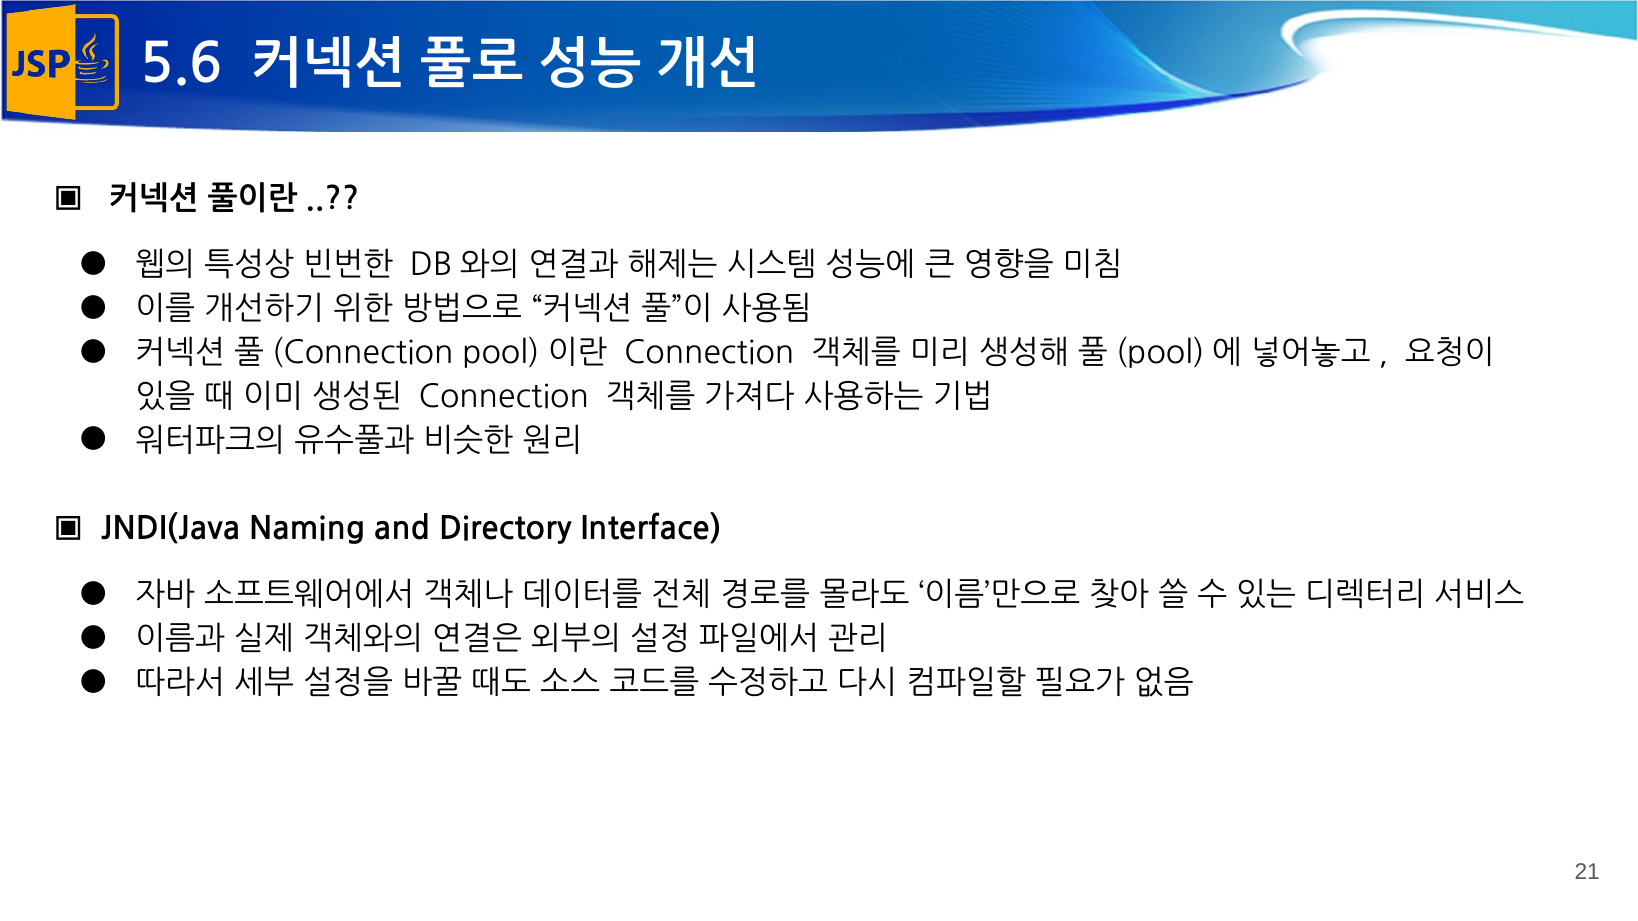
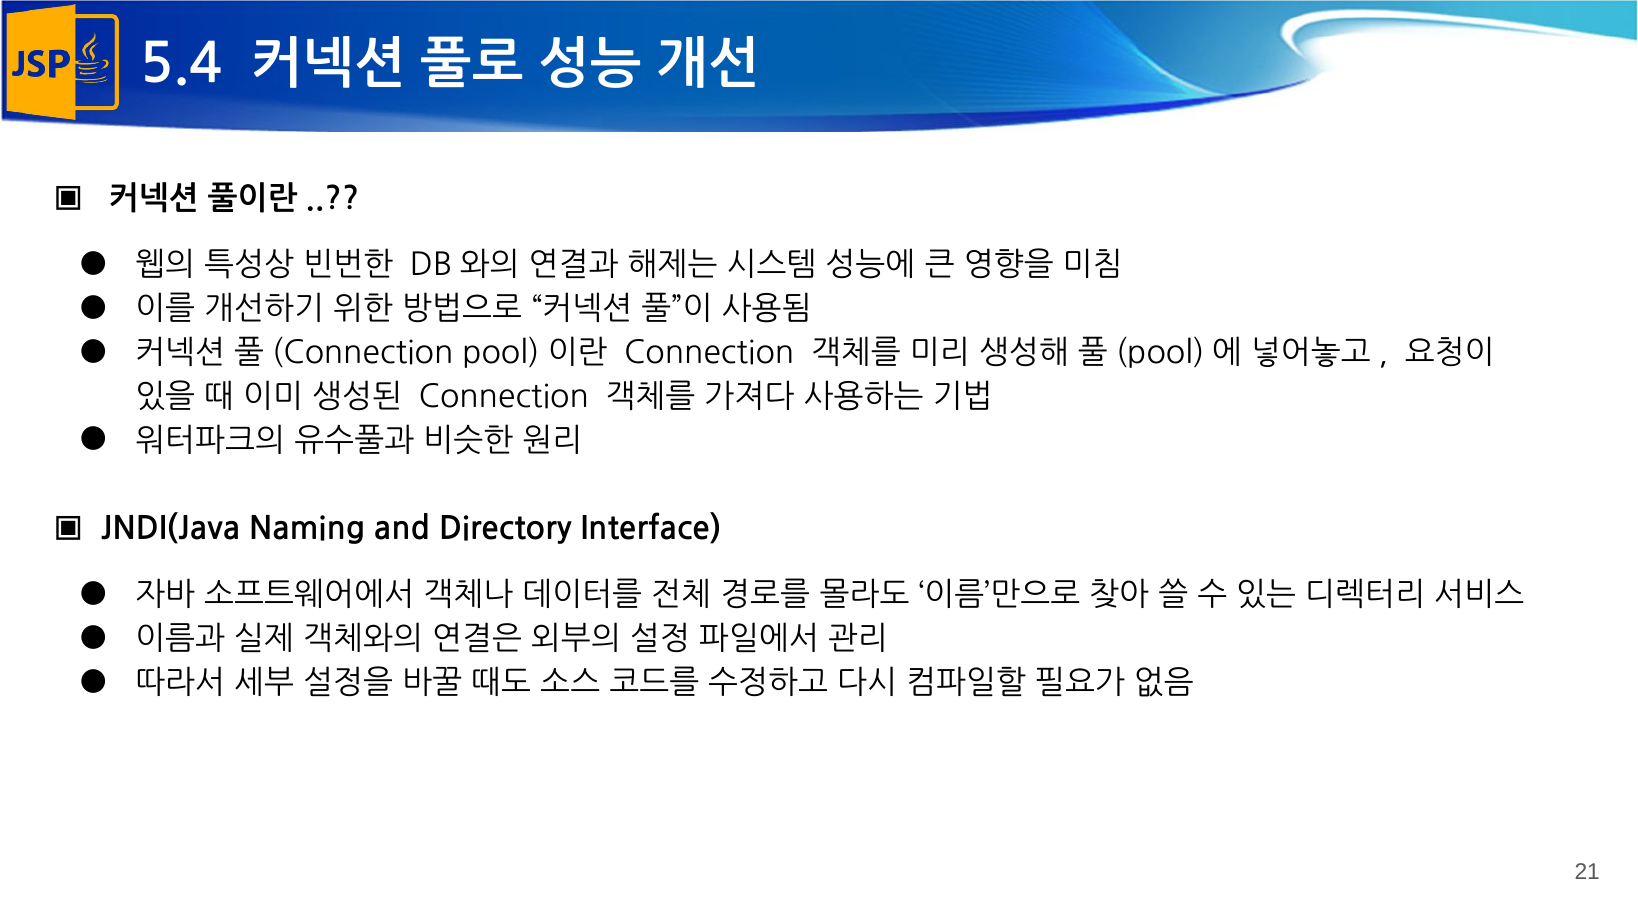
5.6: 5.6 -> 5.4
